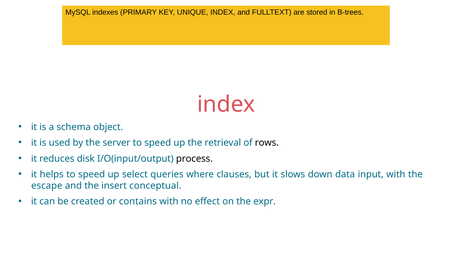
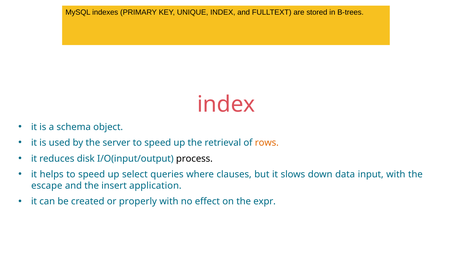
rows colour: black -> orange
conceptual: conceptual -> application
contains: contains -> properly
